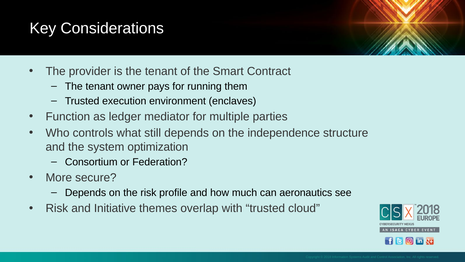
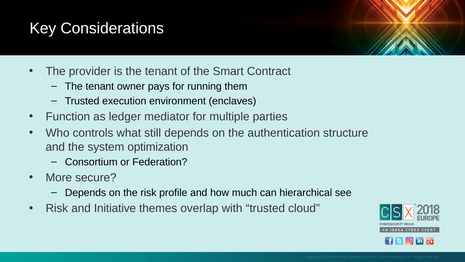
independence: independence -> authentication
aeronautics: aeronautics -> hierarchical
